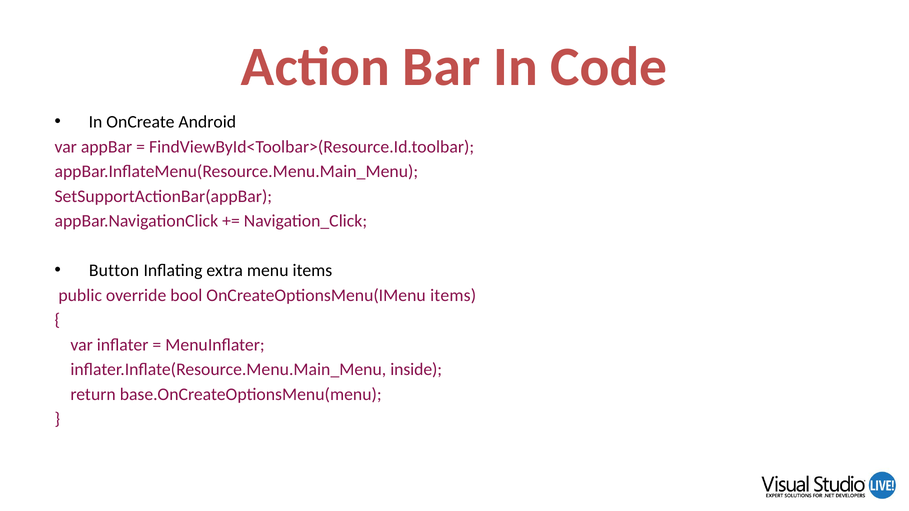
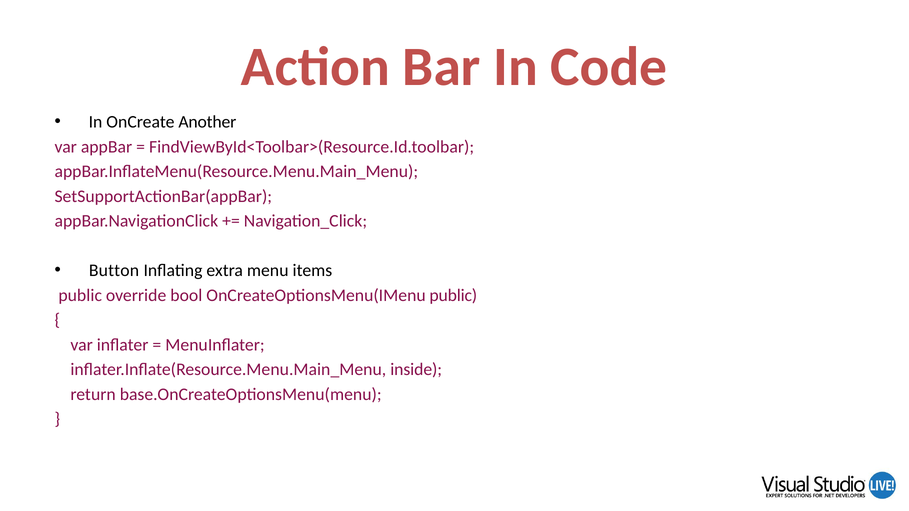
Android: Android -> Another
OnCreateOptionsMenu(IMenu items: items -> public
